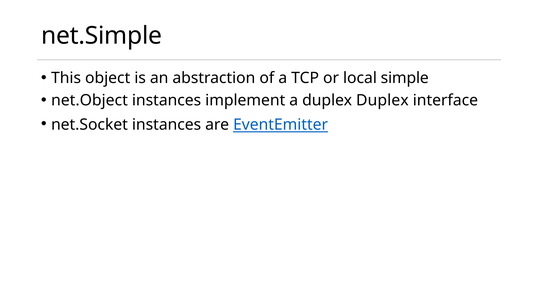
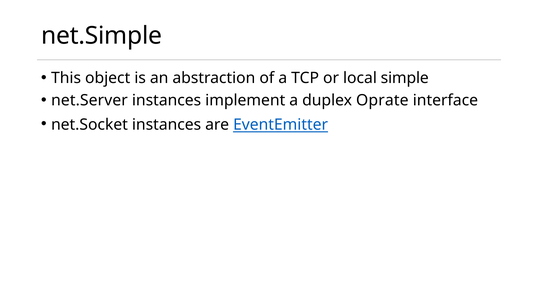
net.Object: net.Object -> net.Server
duplex Duplex: Duplex -> Oprate
